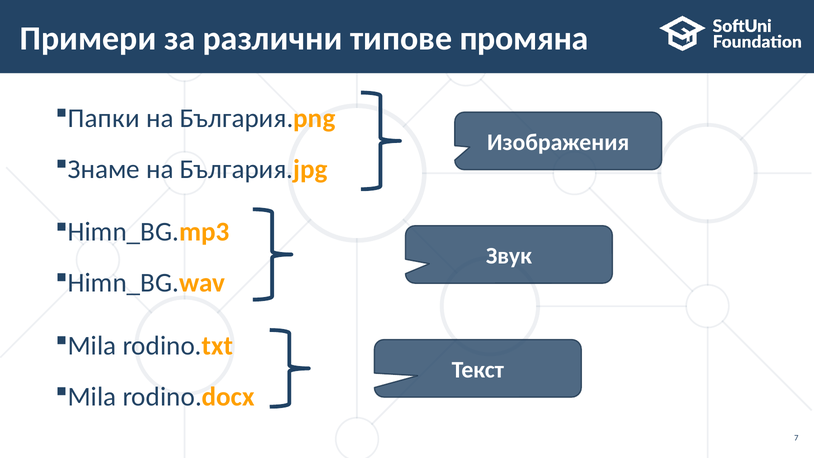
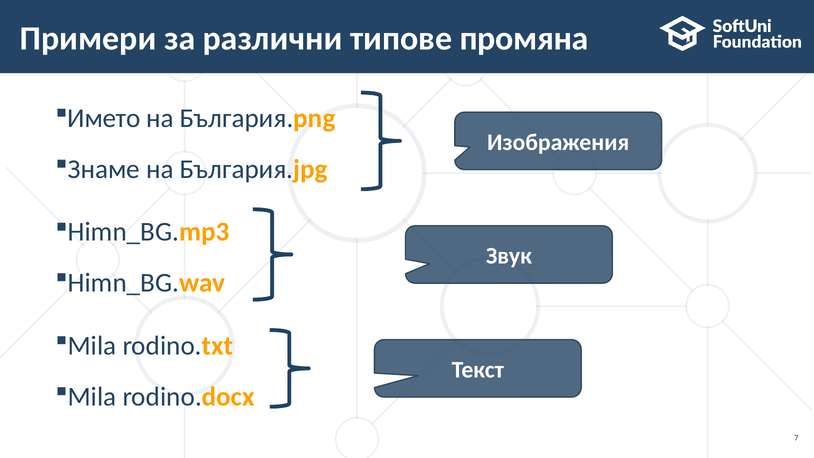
Папки: Папки -> Името
